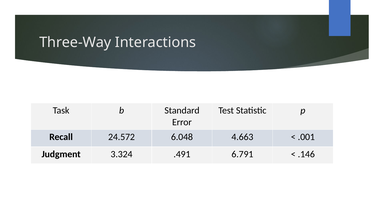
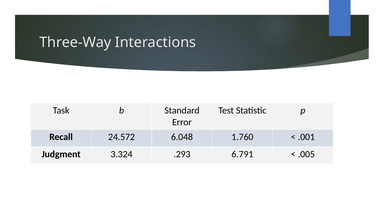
4.663: 4.663 -> 1.760
.491: .491 -> .293
.146: .146 -> .005
